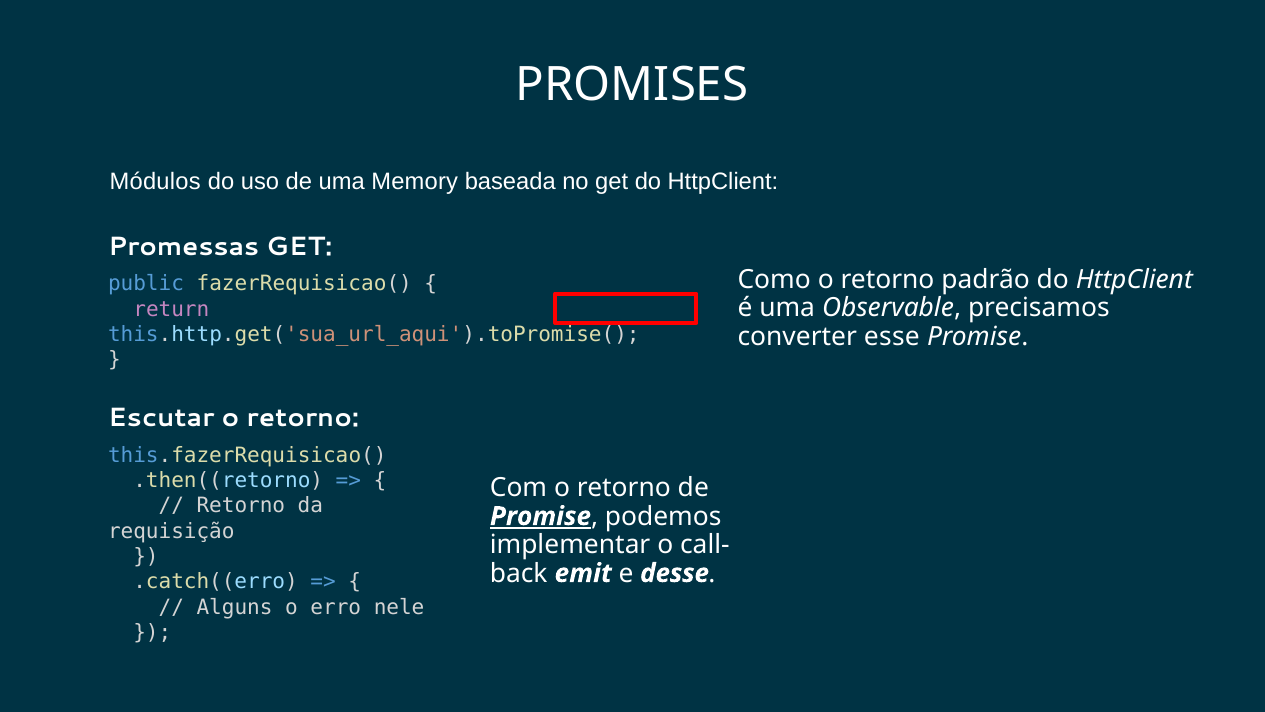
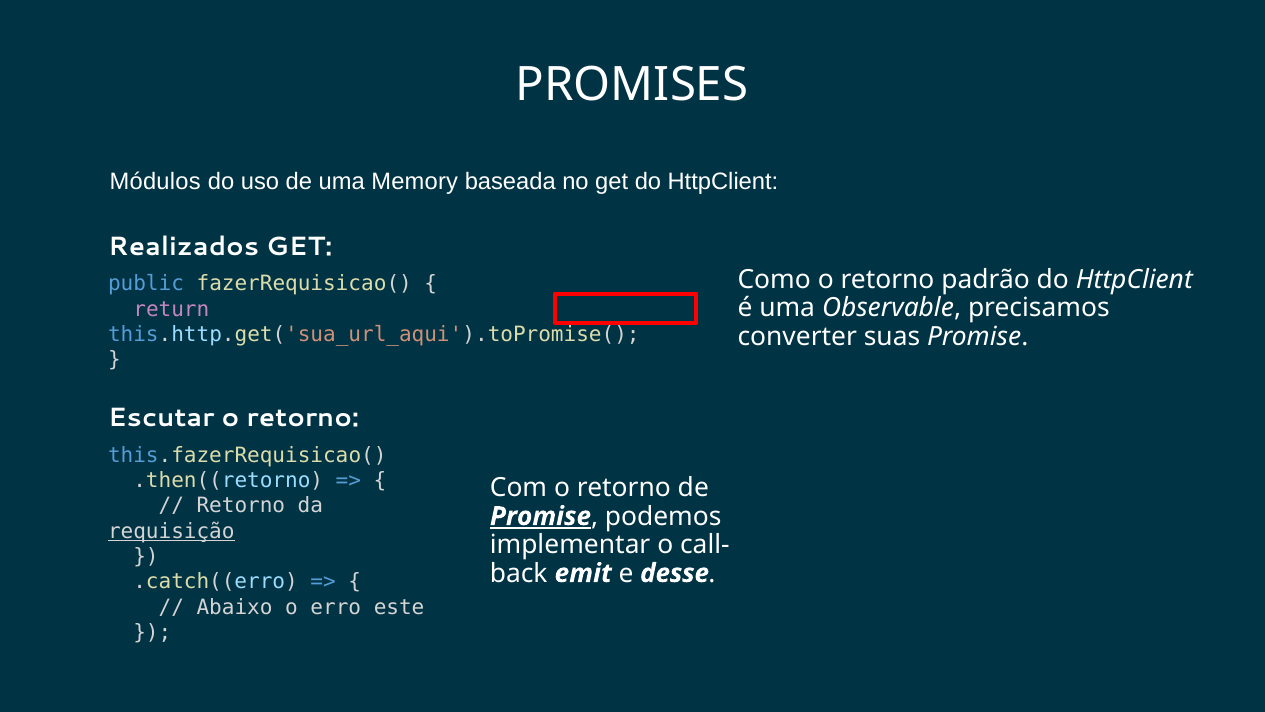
Promessas: Promessas -> Realizados
esse: esse -> suas
requisição underline: none -> present
Alguns: Alguns -> Abaixo
nele: nele -> este
